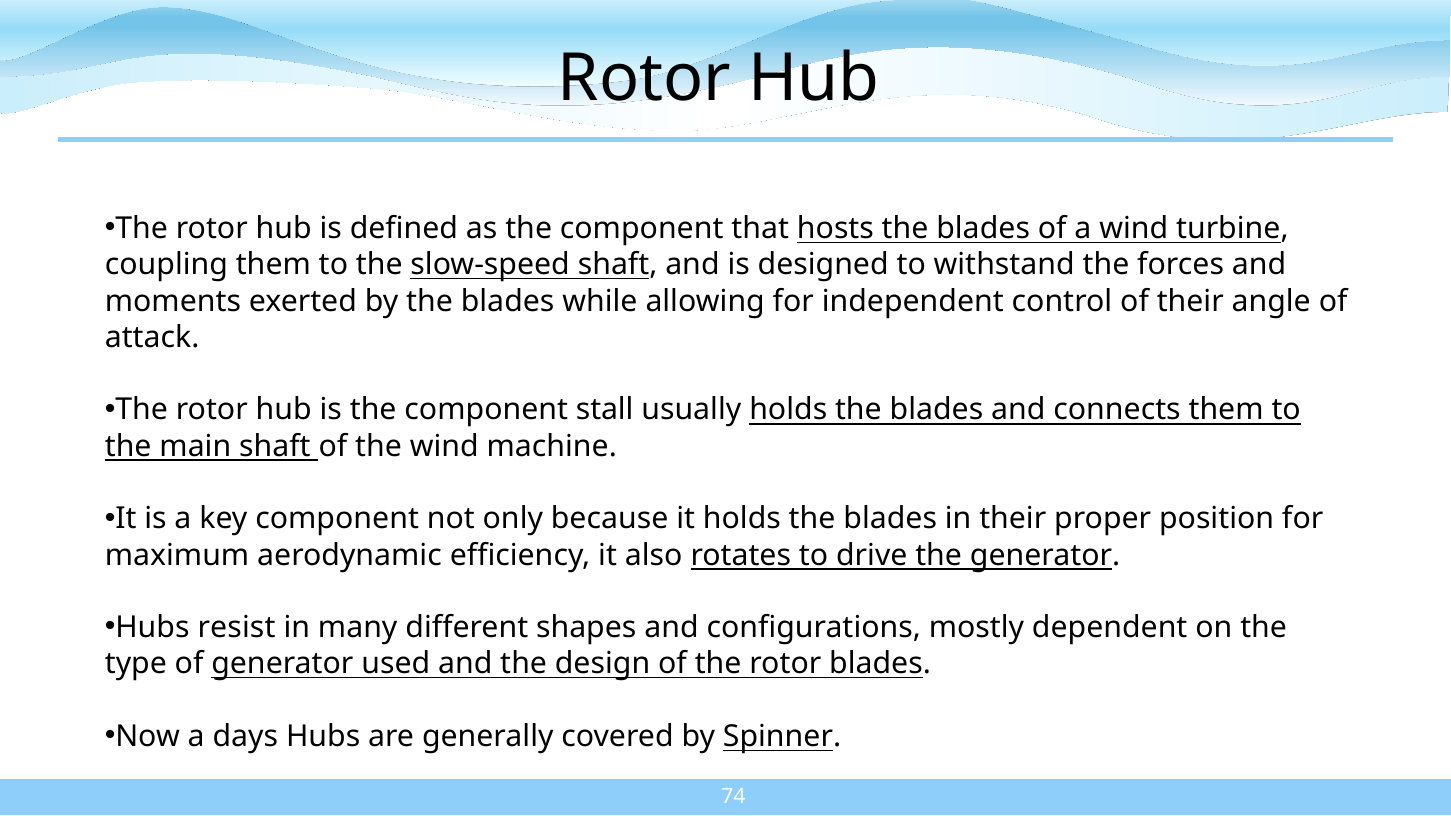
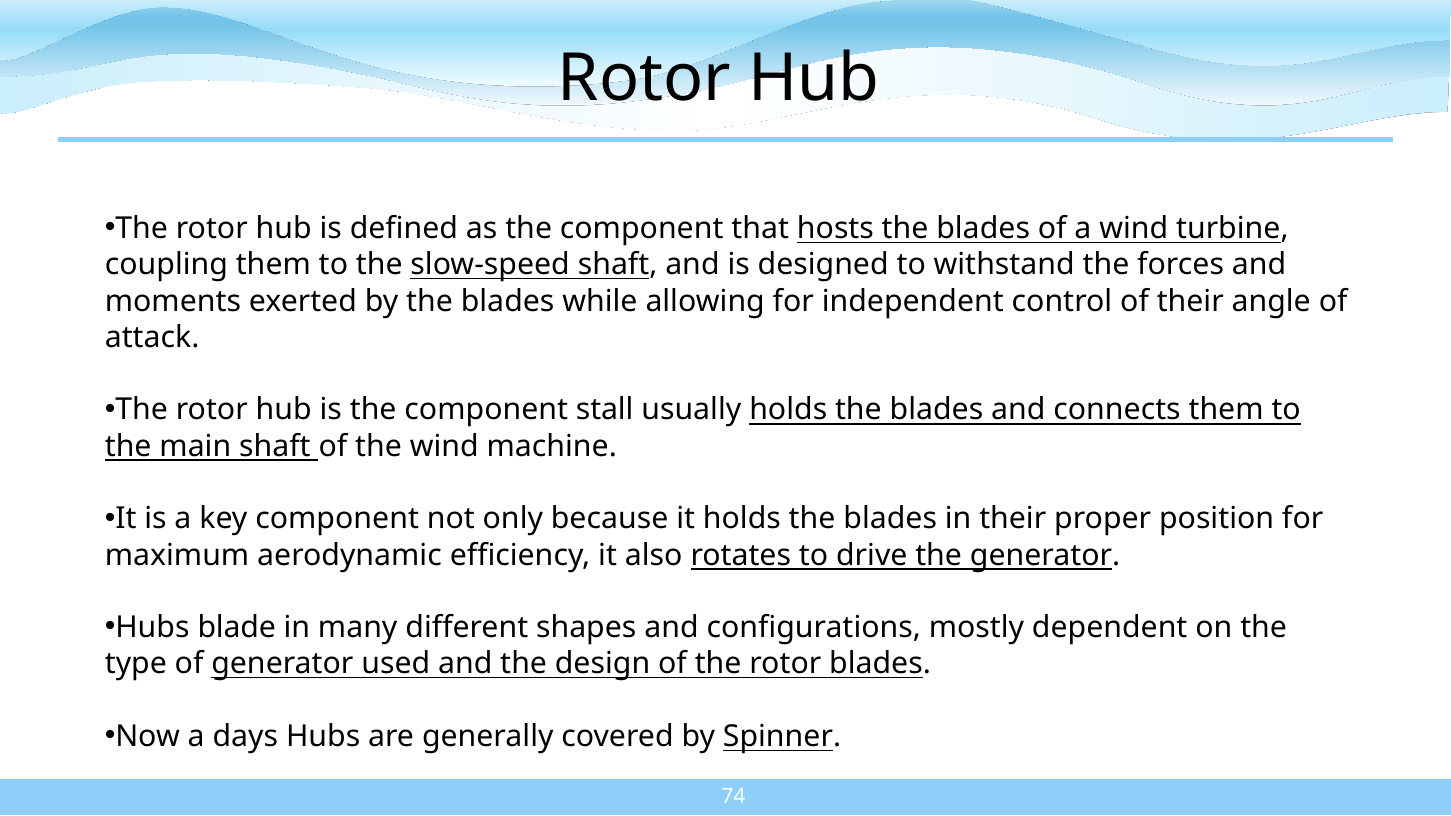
resist: resist -> blade
